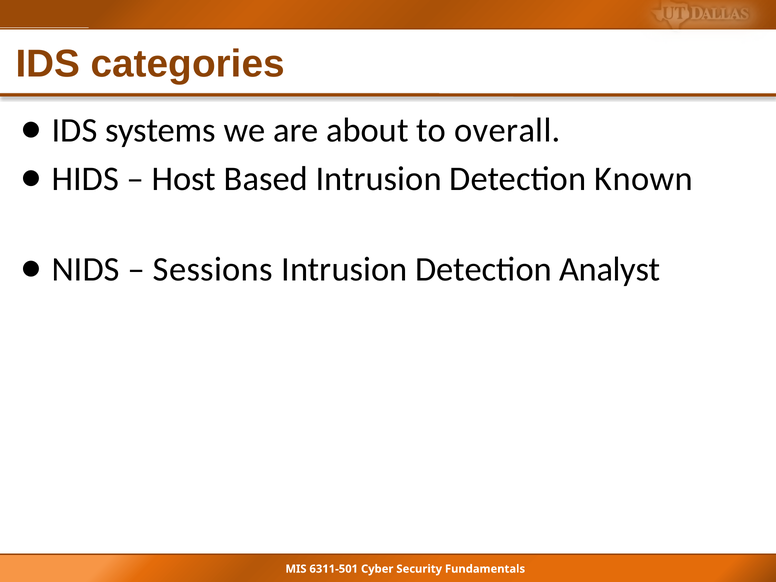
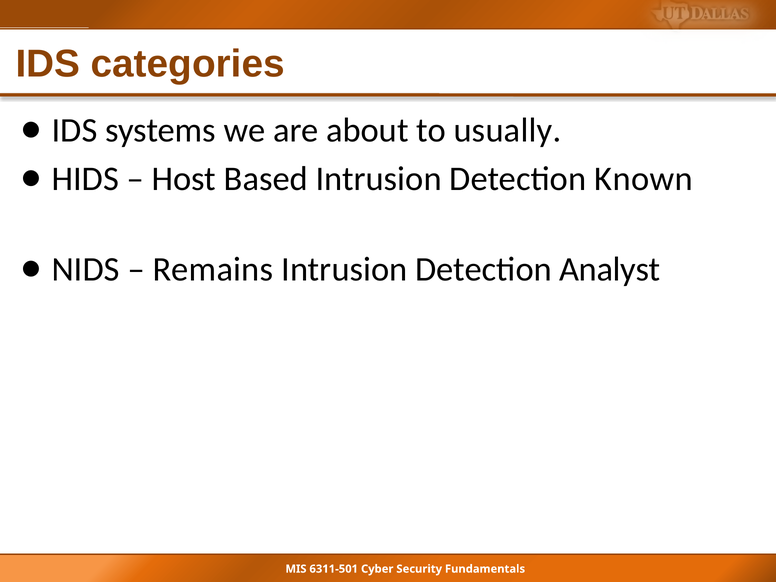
overall: overall -> usually
Sessions: Sessions -> Remains
